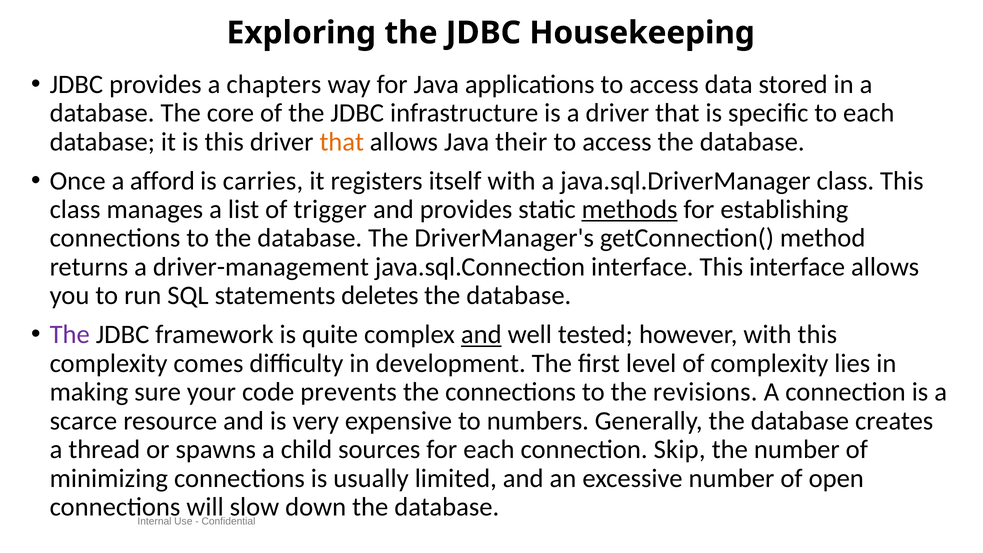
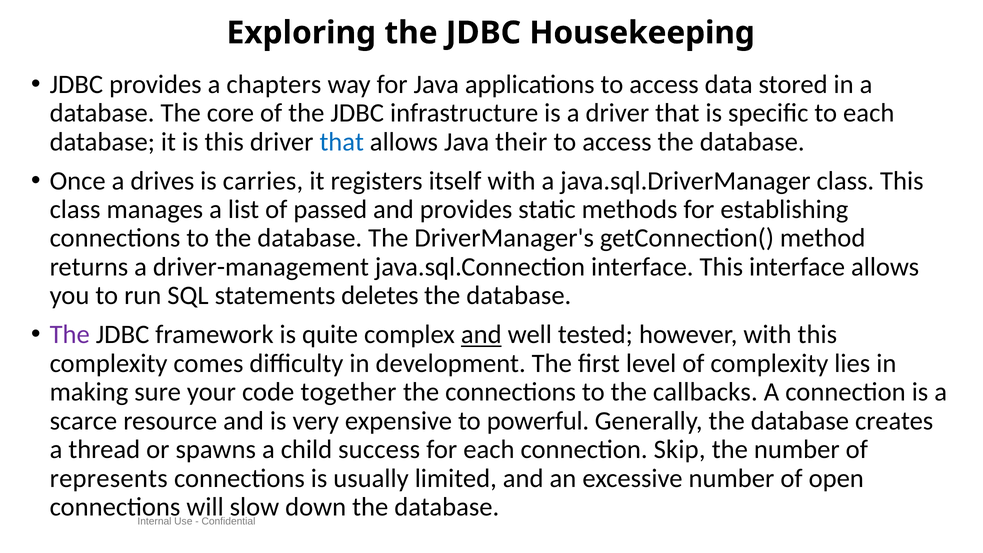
that at (342, 142) colour: orange -> blue
afford: afford -> drives
trigger: trigger -> passed
methods underline: present -> none
prevents: prevents -> together
revisions: revisions -> callbacks
numbers: numbers -> powerful
sources: sources -> success
minimizing: minimizing -> represents
